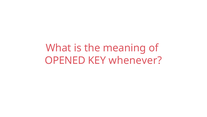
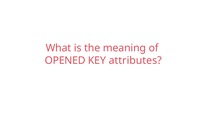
whenever: whenever -> attributes
